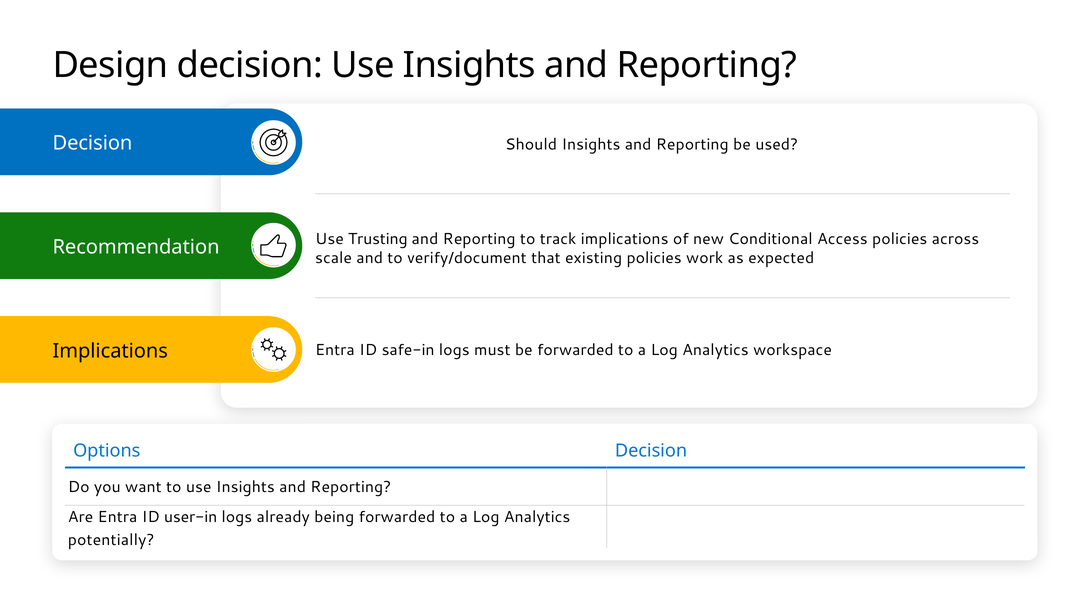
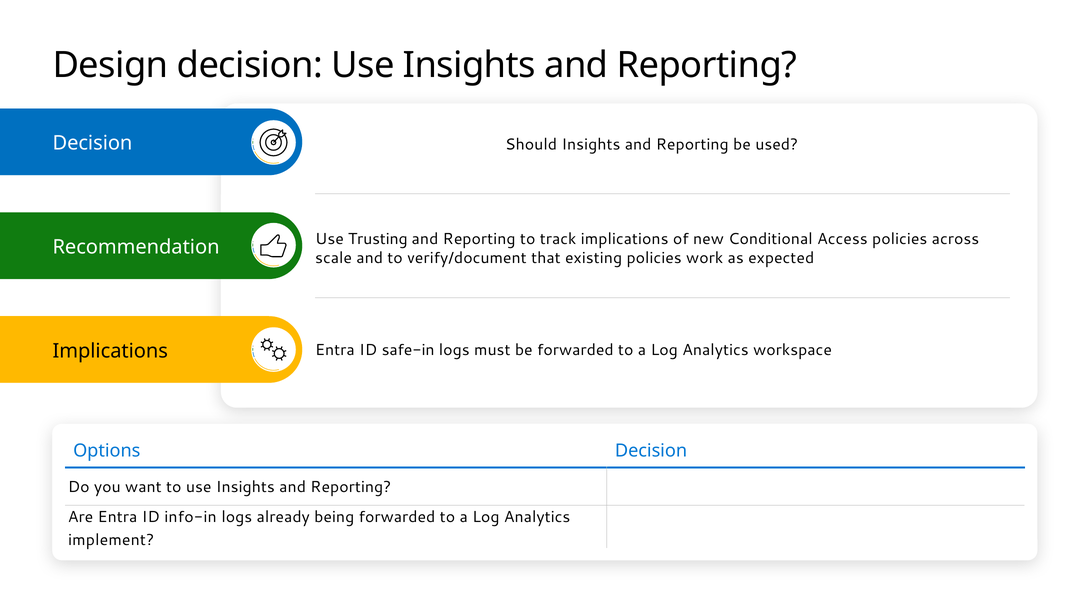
user-in: user-in -> info-in
potentially: potentially -> implement
